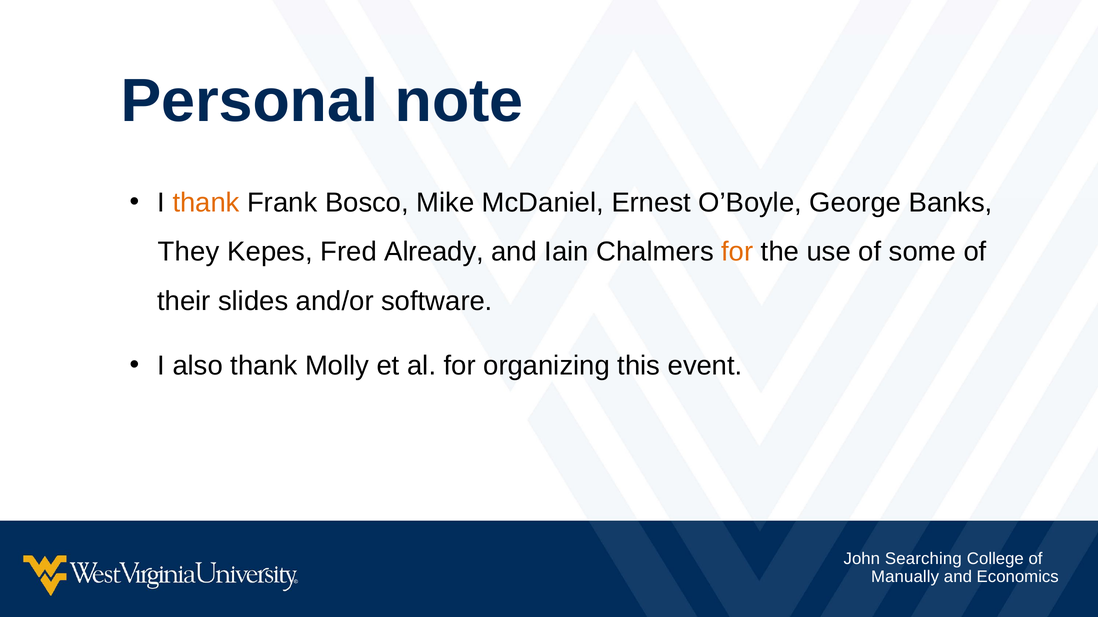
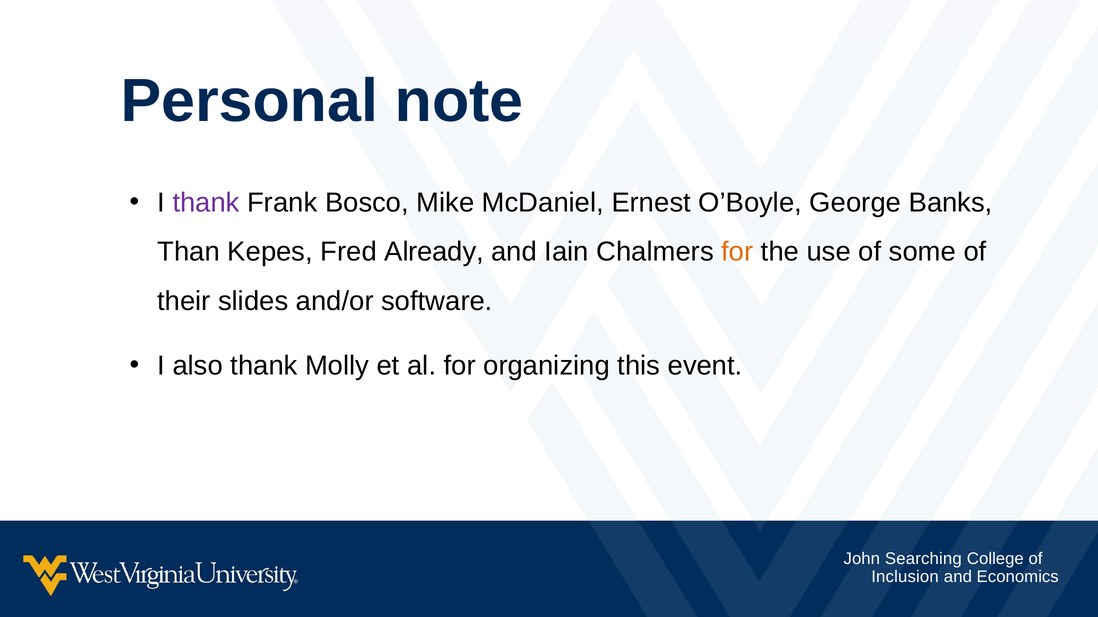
thank at (206, 203) colour: orange -> purple
They: They -> Than
Manually: Manually -> Inclusion
